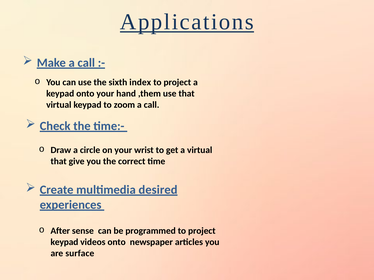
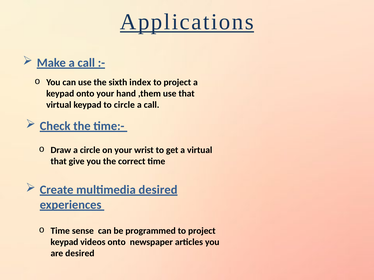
to zoom: zoom -> circle
After at (60, 231): After -> Time
are surface: surface -> desired
